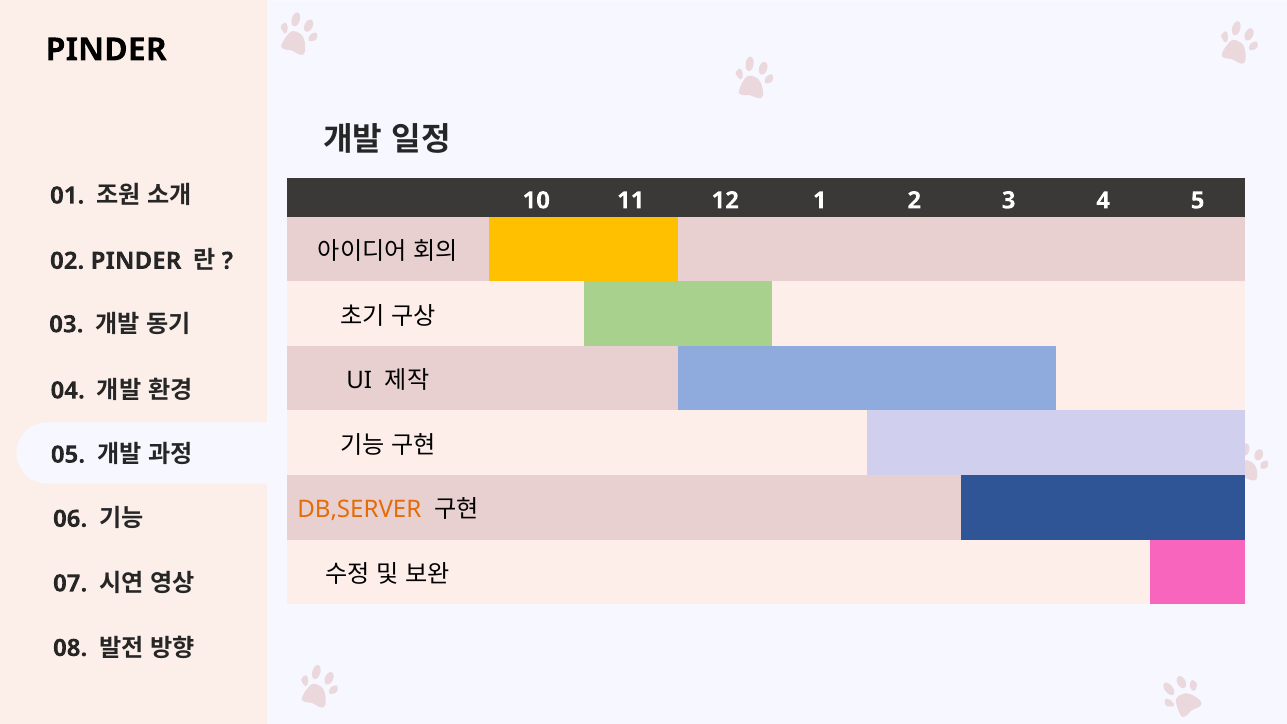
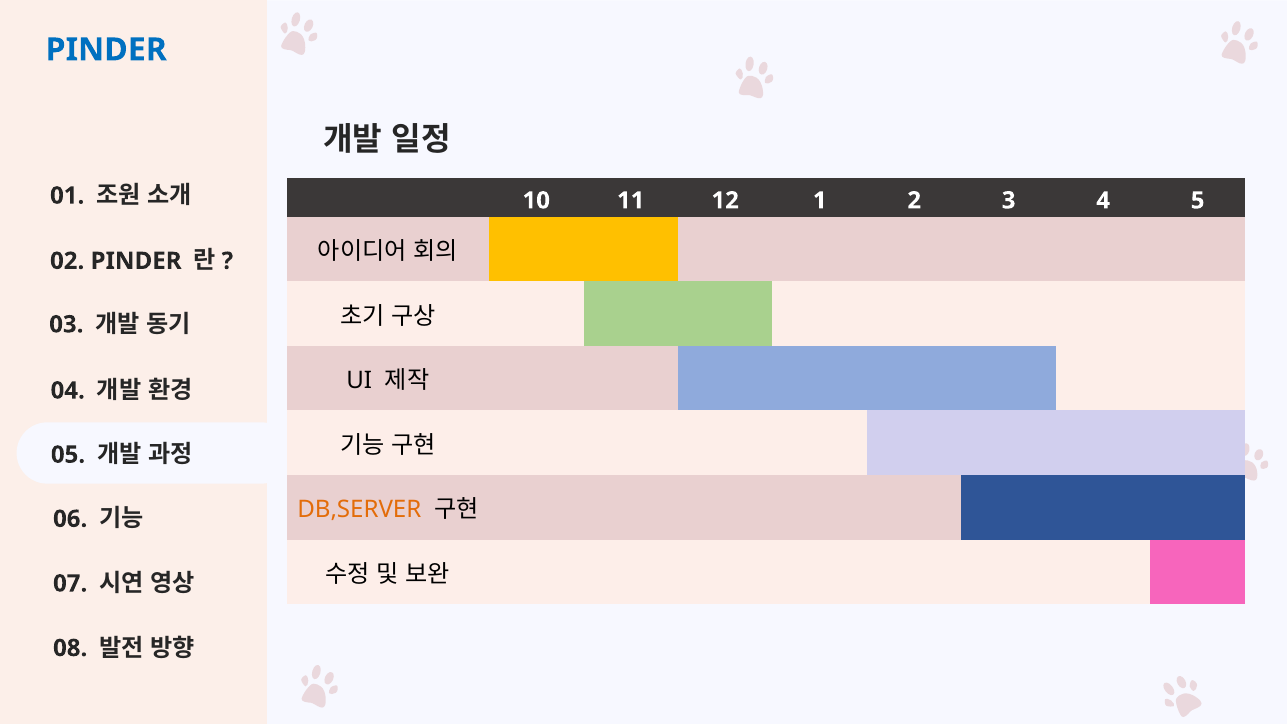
PINDER at (106, 50) colour: black -> blue
